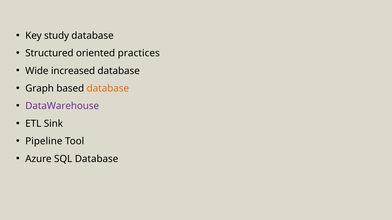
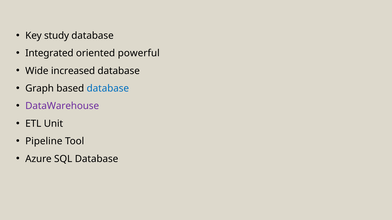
Structured: Structured -> Integrated
practices: practices -> powerful
database at (108, 89) colour: orange -> blue
Sink: Sink -> Unit
